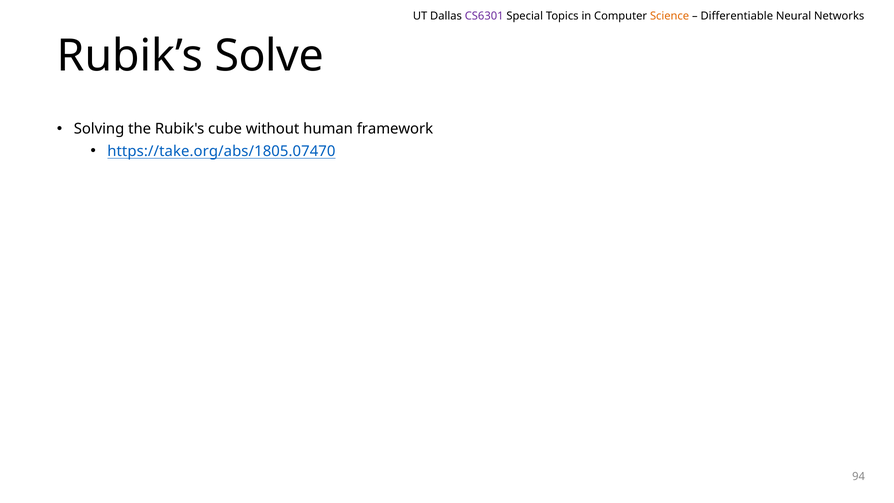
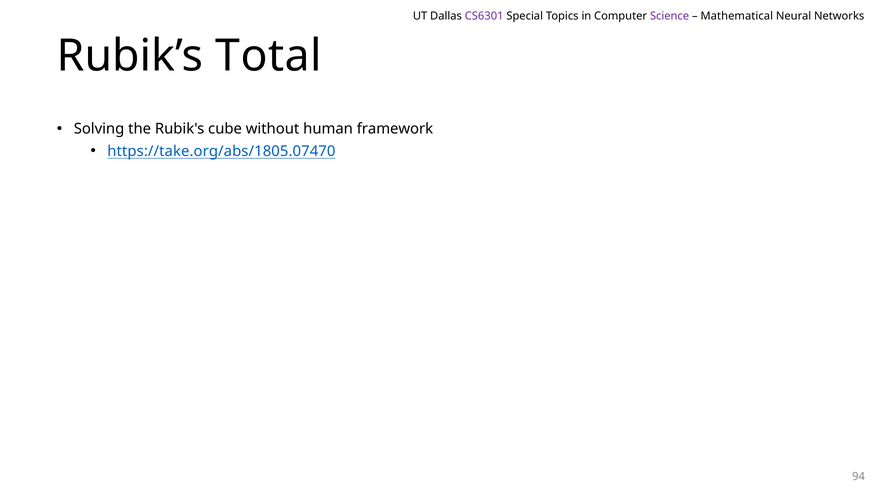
Science colour: orange -> purple
Differentiable: Differentiable -> Mathematical
Solve: Solve -> Total
